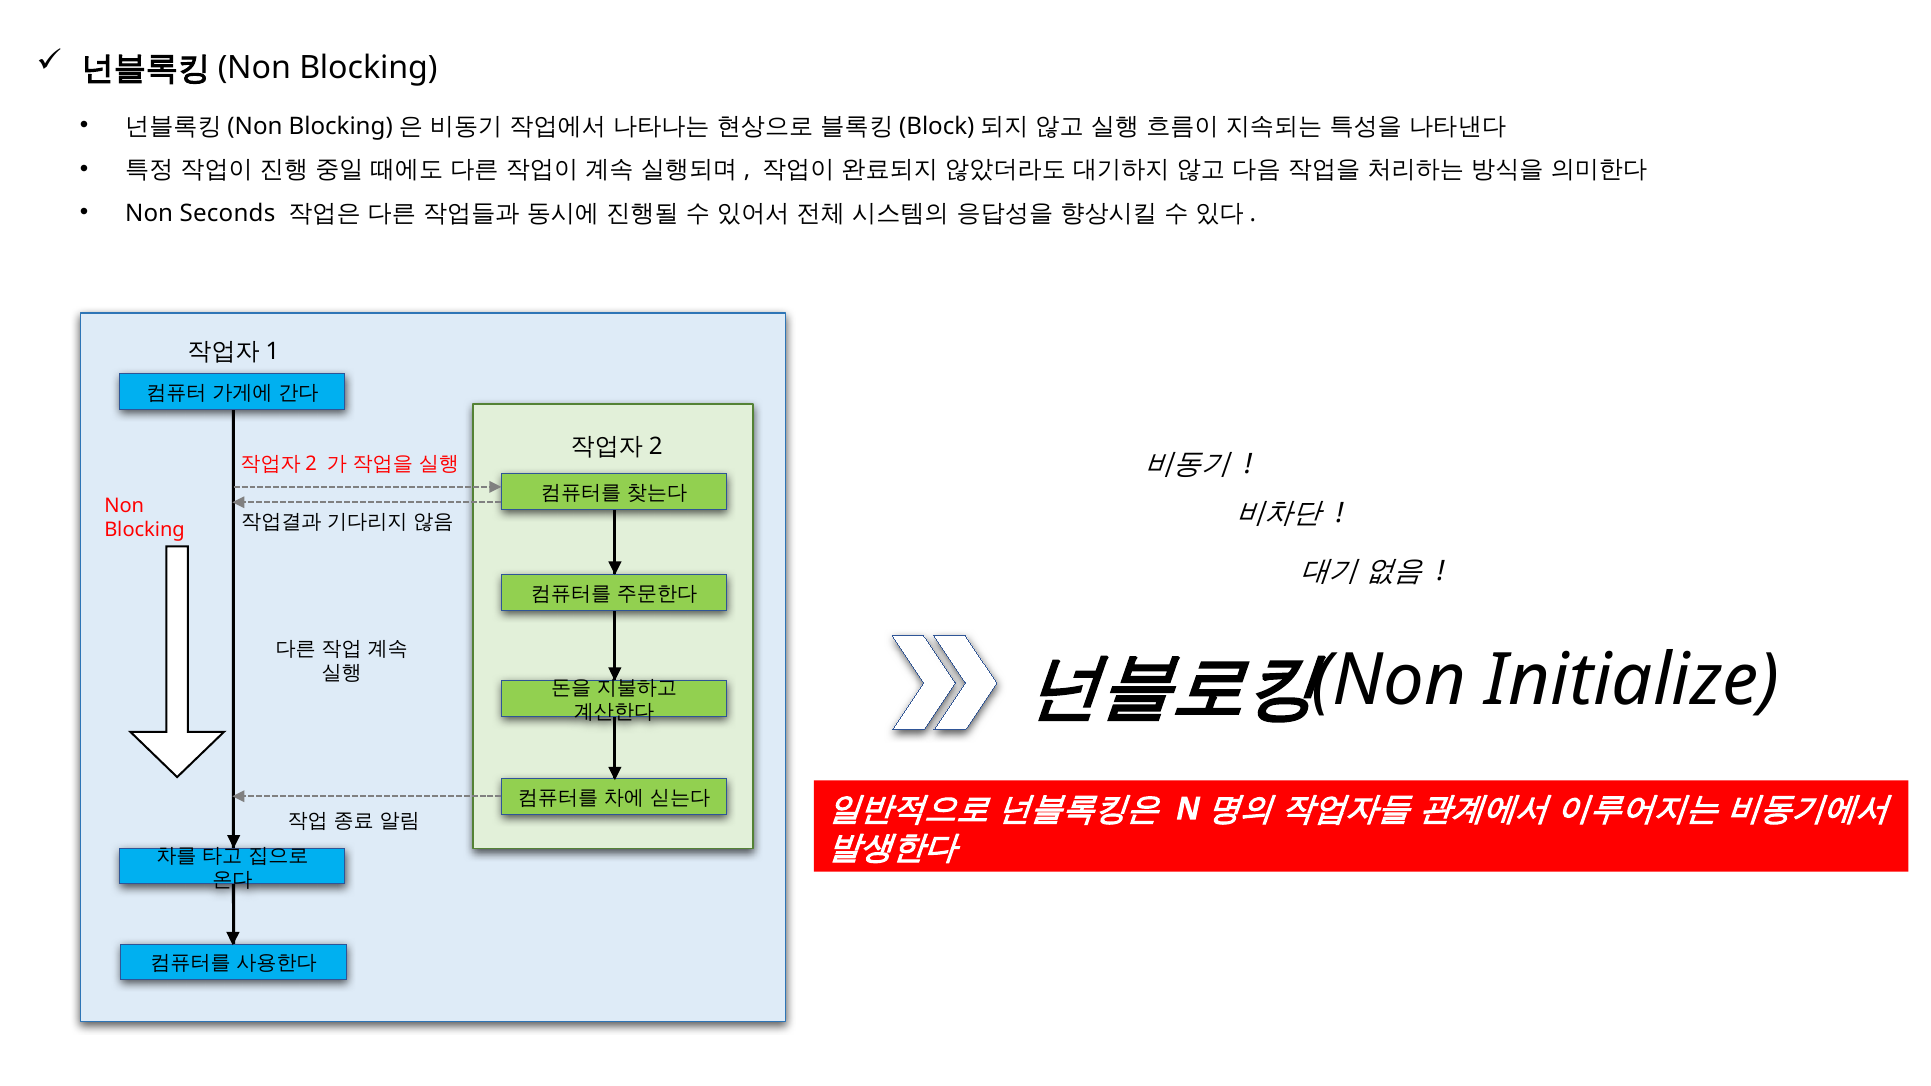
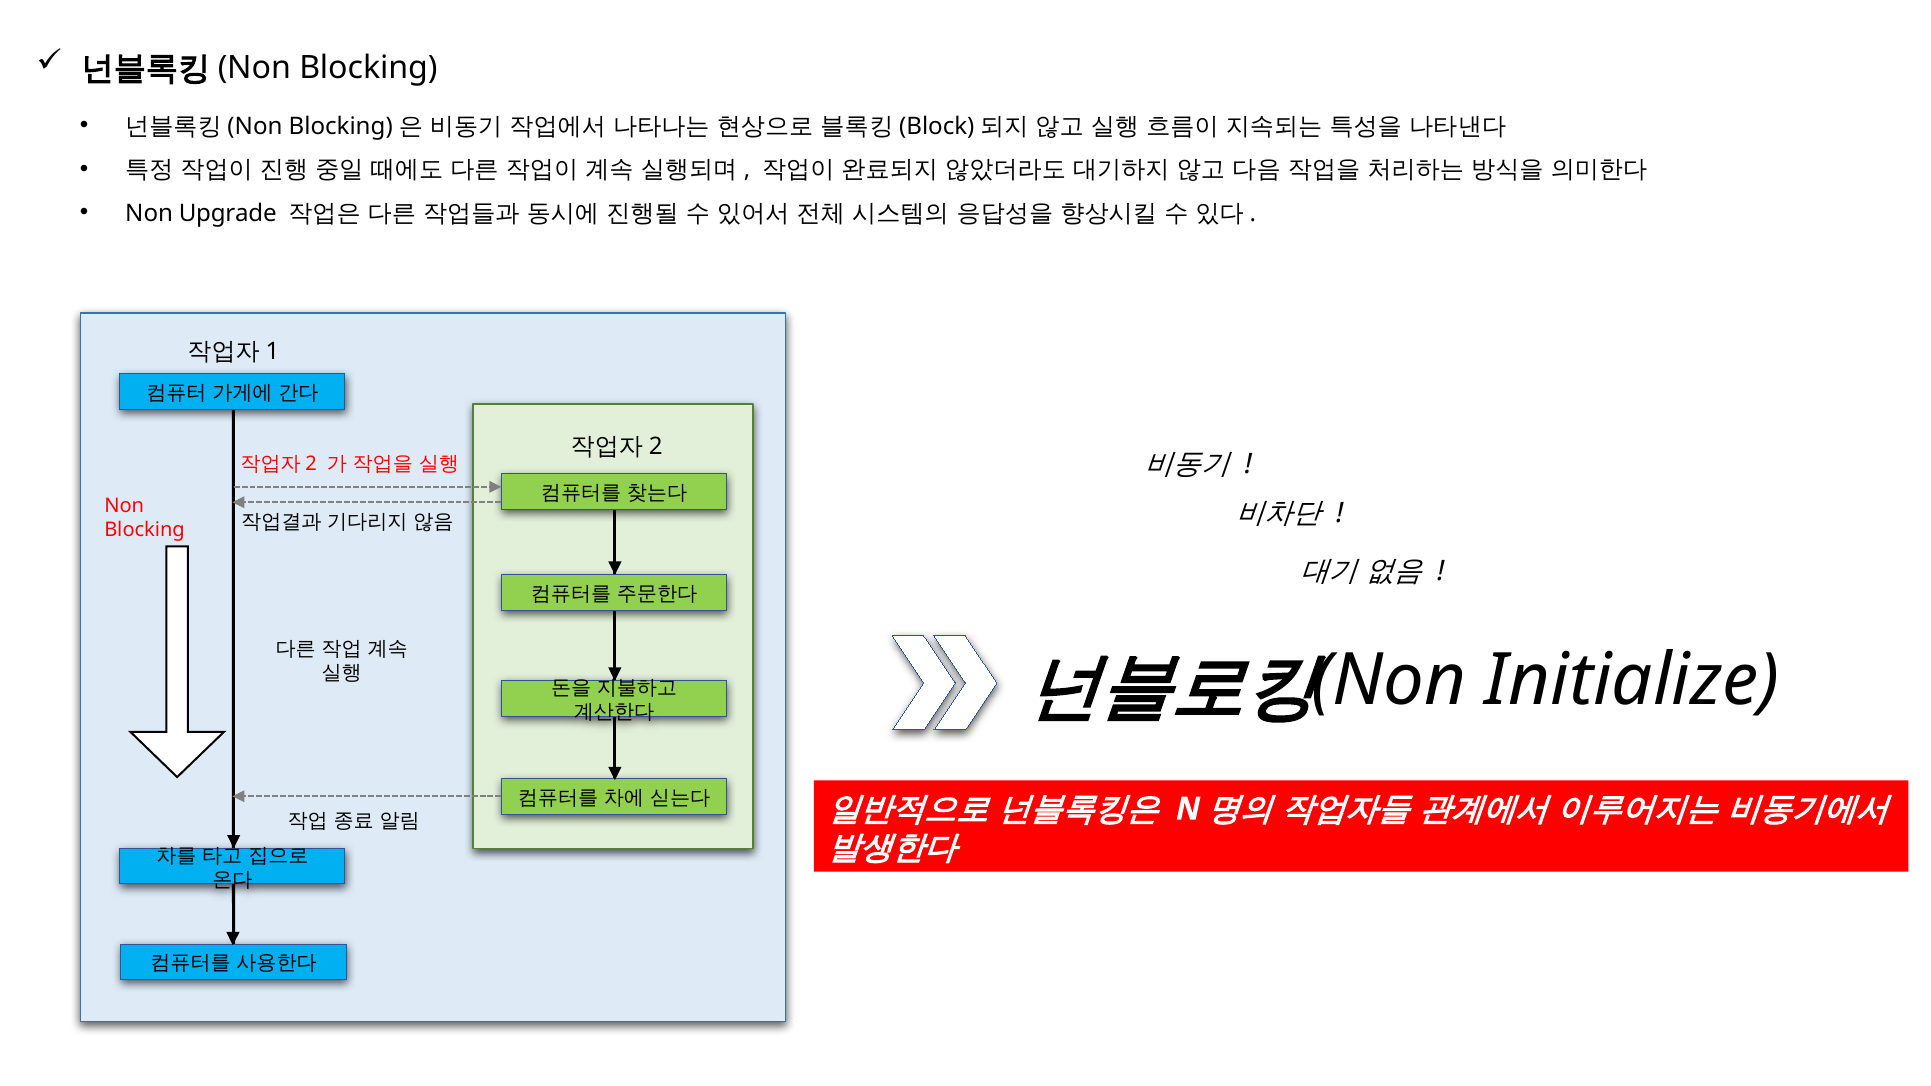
Seconds: Seconds -> Upgrade
